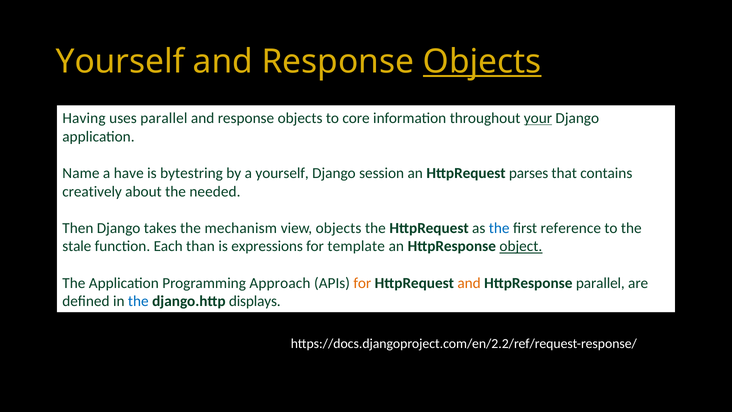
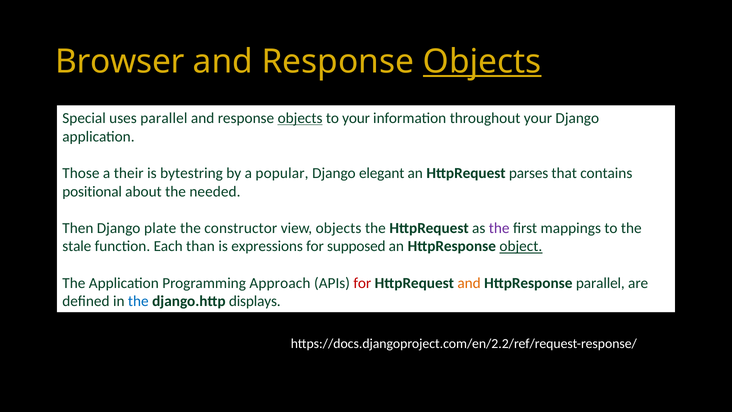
Yourself at (120, 61): Yourself -> Browser
Having: Having -> Special
objects at (300, 118) underline: none -> present
to core: core -> your
your at (538, 118) underline: present -> none
Name: Name -> Those
have: have -> their
a yourself: yourself -> popular
session: session -> elegant
creatively: creatively -> positional
takes: takes -> plate
mechanism: mechanism -> constructor
the at (499, 228) colour: blue -> purple
reference: reference -> mappings
template: template -> supposed
for at (362, 283) colour: orange -> red
